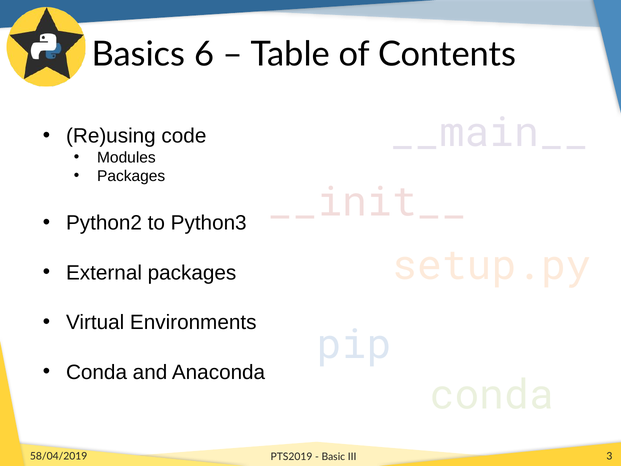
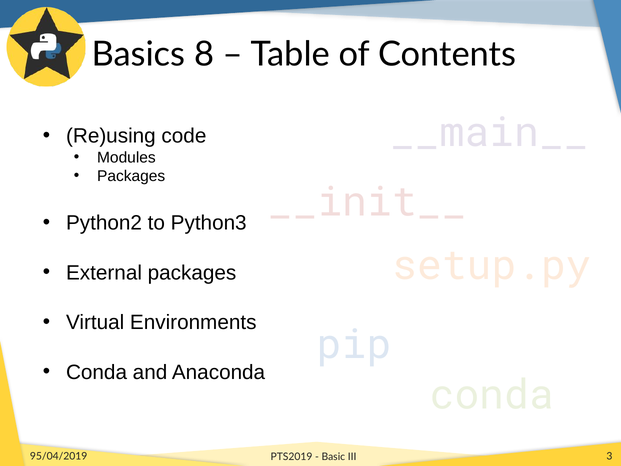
6: 6 -> 8
58/04/2019: 58/04/2019 -> 95/04/2019
